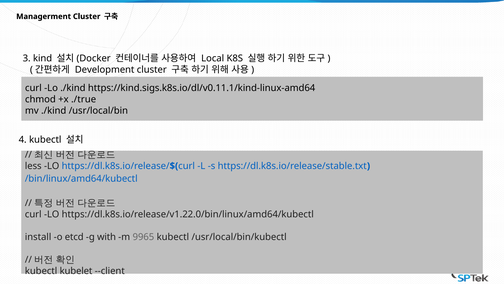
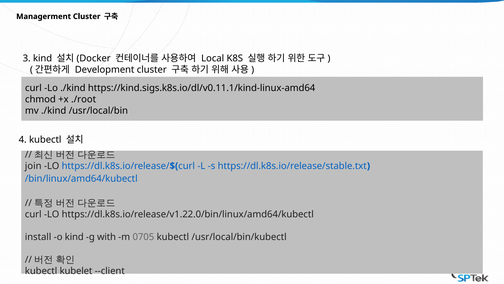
./true: ./true -> ./root
less: less -> join
o etcd: etcd -> kind
9965: 9965 -> 0705
